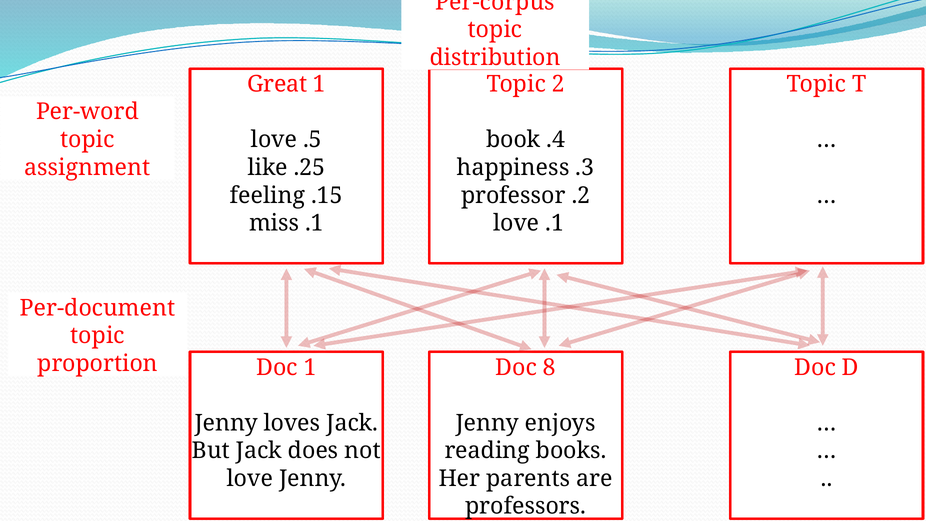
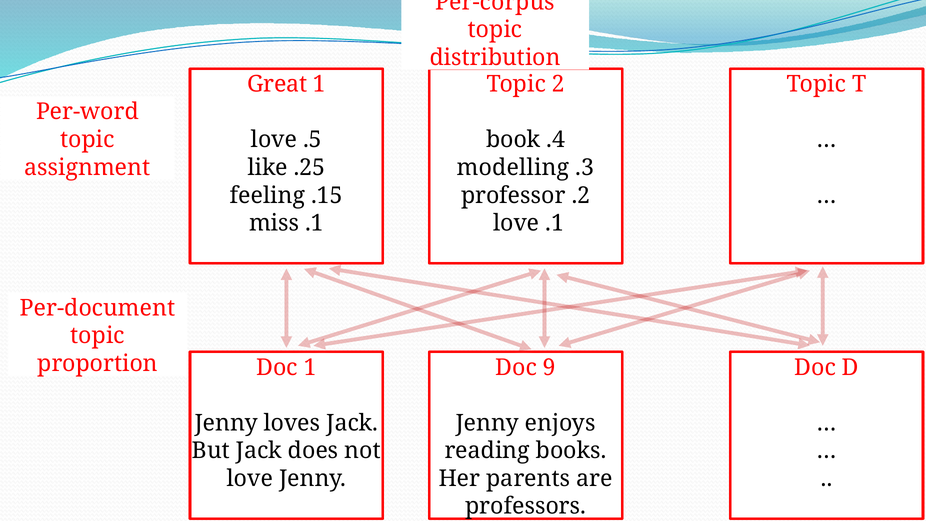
happiness: happiness -> modelling
8: 8 -> 9
